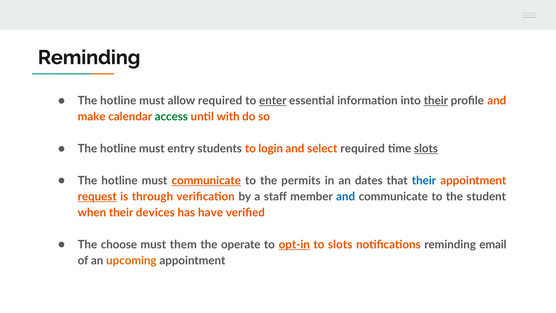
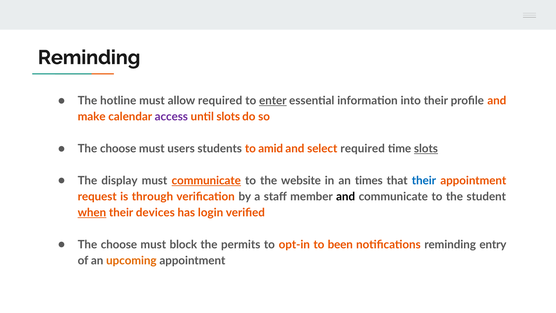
their at (436, 101) underline: present -> none
access colour: green -> purple
until with: with -> slots
hotline at (118, 149): hotline -> choose
entry: entry -> users
login: login -> amid
hotline at (119, 181): hotline -> display
permits: permits -> website
dates: dates -> times
request underline: present -> none
and at (346, 197) colour: blue -> black
when underline: none -> present
have: have -> login
them: them -> block
operate: operate -> permits
opt-in underline: present -> none
to slots: slots -> been
email: email -> entry
